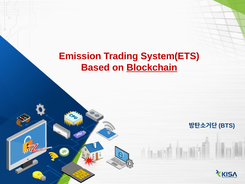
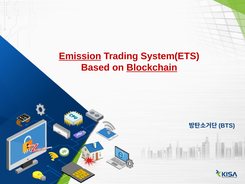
Emission underline: none -> present
